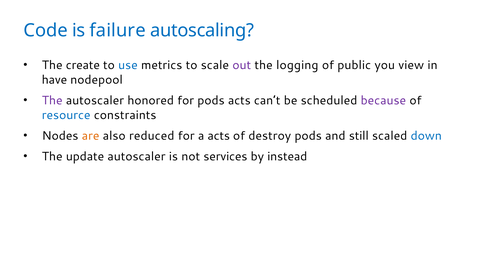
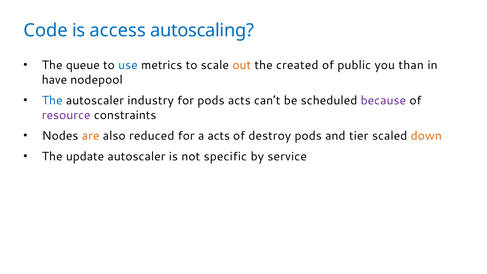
failure: failure -> access
create: create -> queue
out colour: purple -> orange
logging: logging -> created
view: view -> than
The at (52, 100) colour: purple -> blue
honored: honored -> industry
resource colour: blue -> purple
still: still -> tier
down colour: blue -> orange
services: services -> specific
instead: instead -> service
